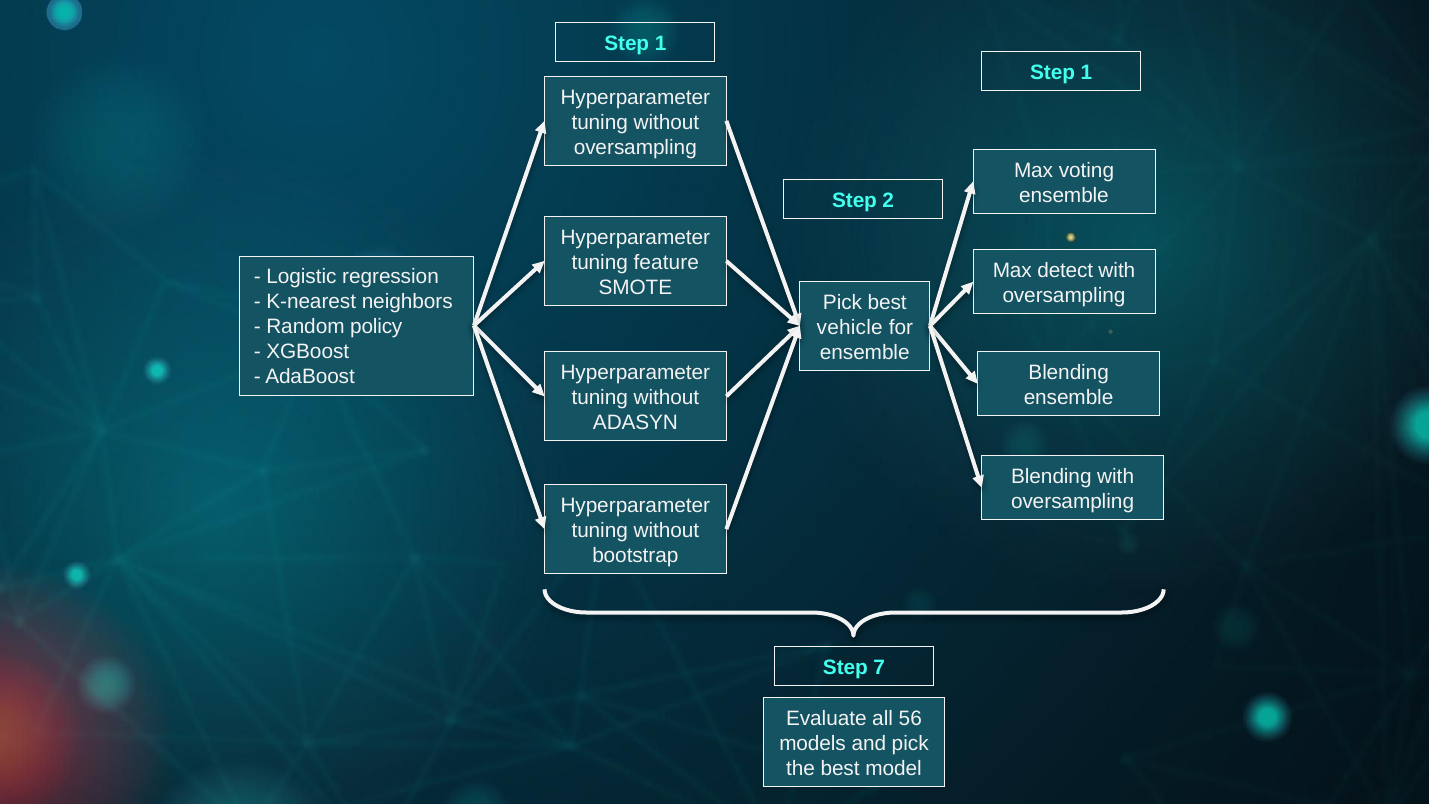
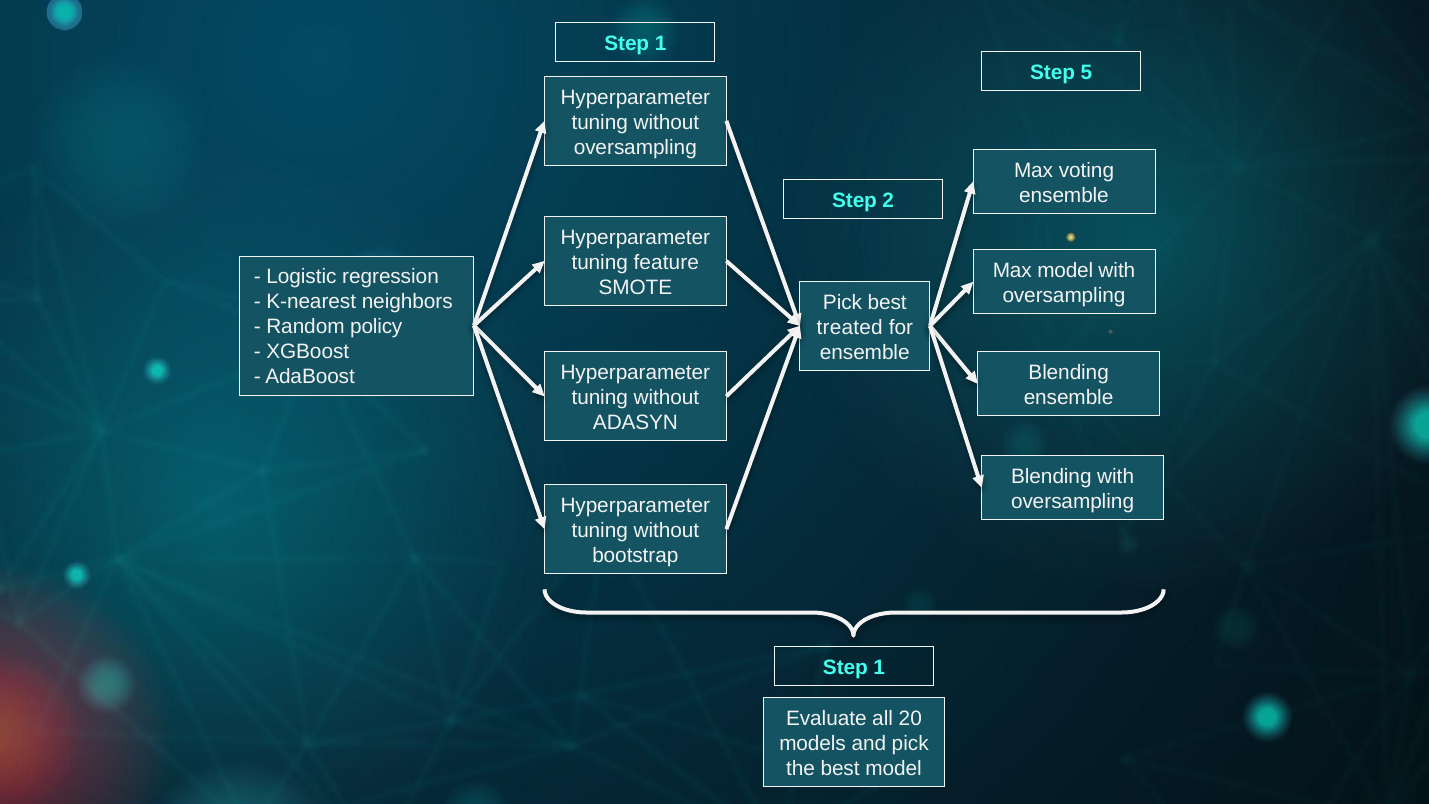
1 at (1086, 72): 1 -> 5
Max detect: detect -> model
vehicle: vehicle -> treated
7 at (879, 668): 7 -> 1
56: 56 -> 20
